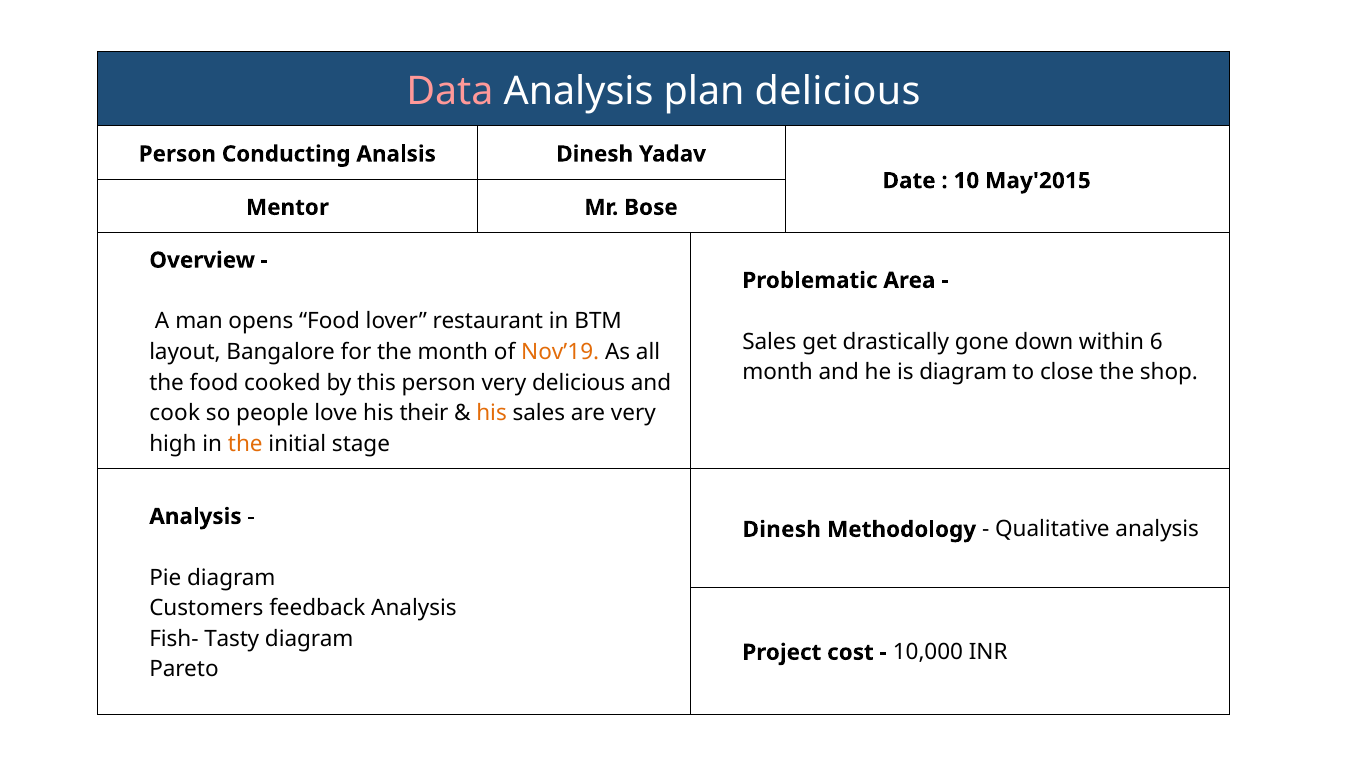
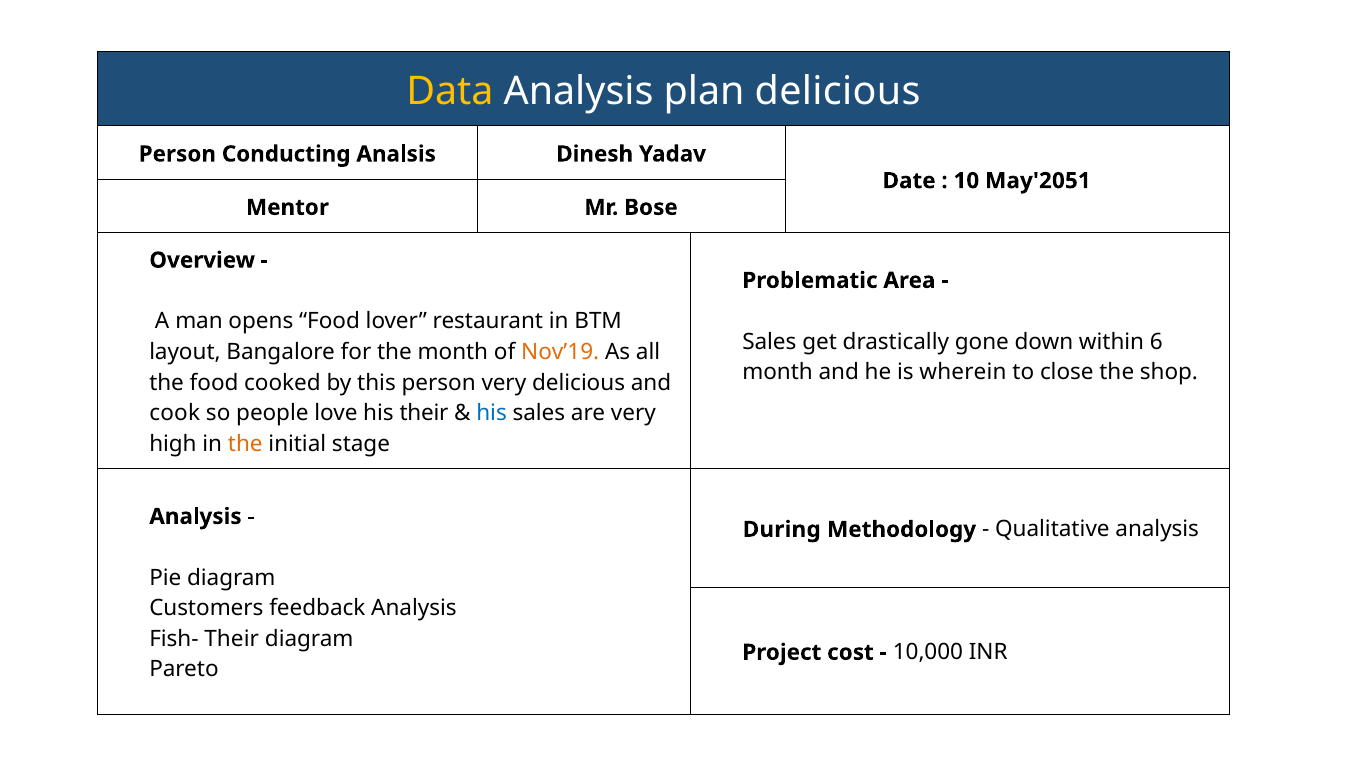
Data colour: pink -> yellow
May'2015: May'2015 -> May'2051
is diagram: diagram -> wherein
his at (492, 413) colour: orange -> blue
Dinesh at (782, 529): Dinesh -> During
Fish- Tasty: Tasty -> Their
